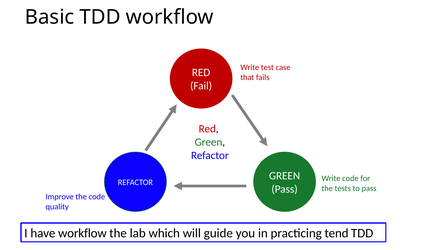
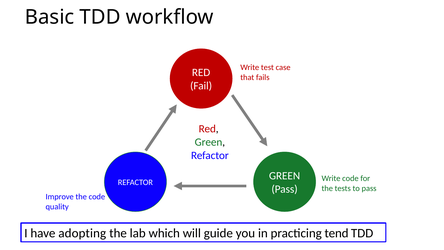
have workflow: workflow -> adopting
